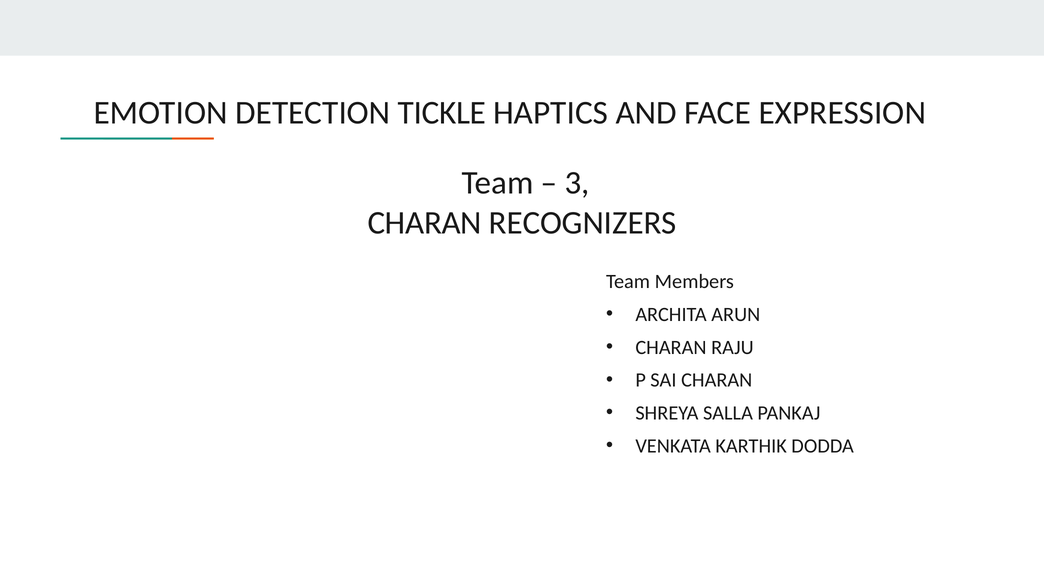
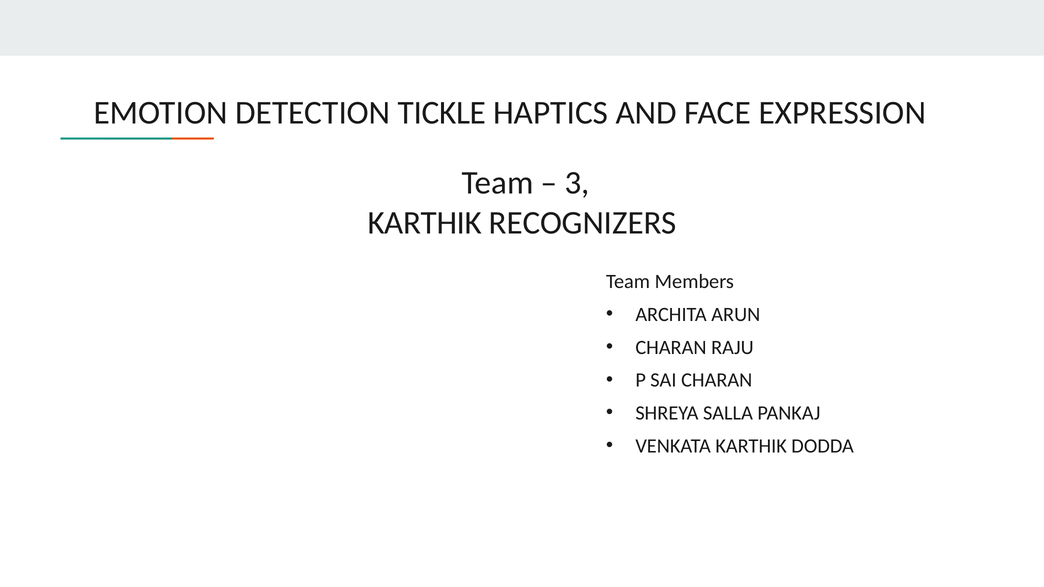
CHARAN at (425, 223): CHARAN -> KARTHIK
